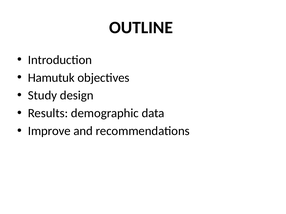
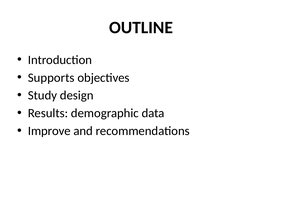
Hamutuk: Hamutuk -> Supports
